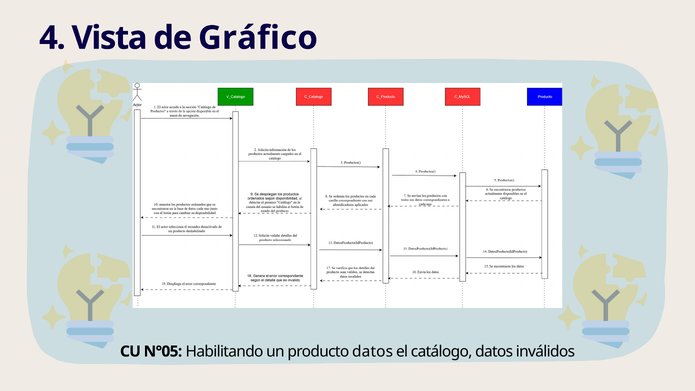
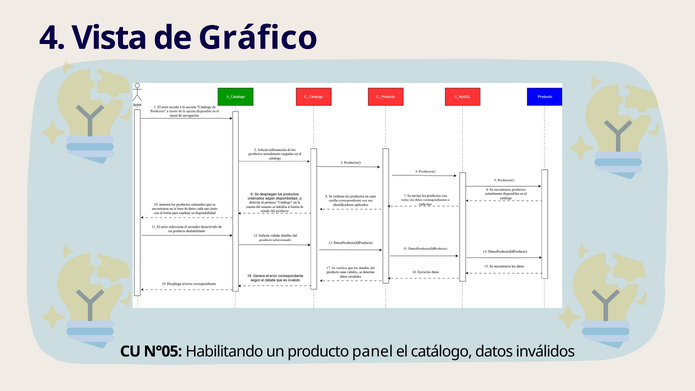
producto datos: datos -> panel
